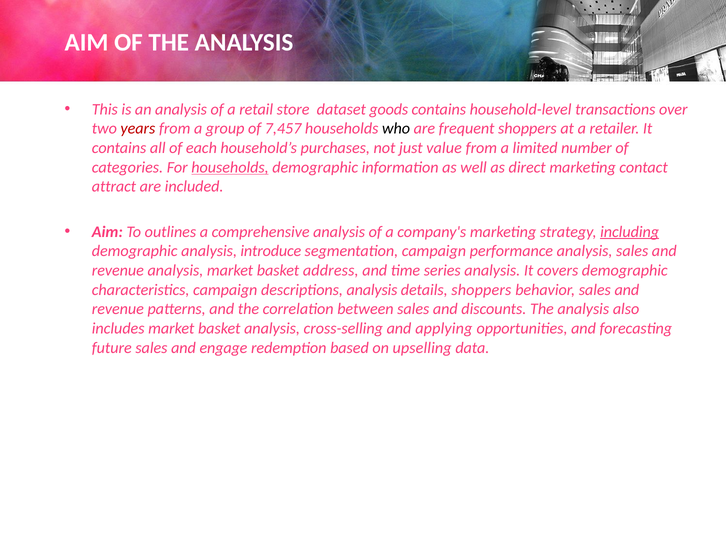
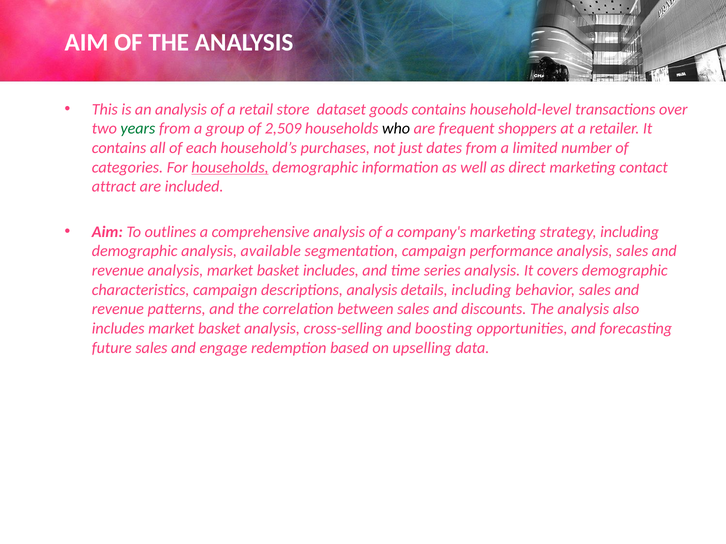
years colour: red -> green
7,457: 7,457 -> 2,509
value: value -> dates
including at (630, 232) underline: present -> none
introduce: introduce -> available
basket address: address -> includes
details shoppers: shoppers -> including
applying: applying -> boosting
